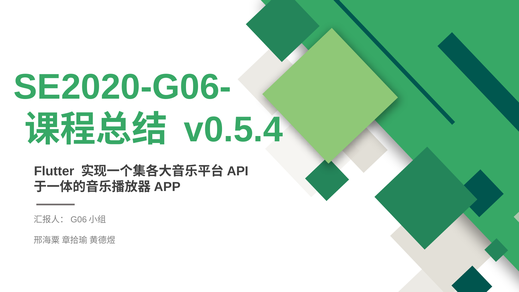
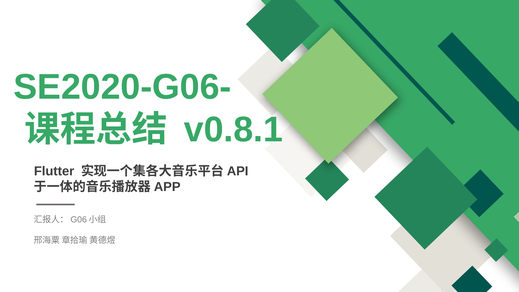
v0.5.4: v0.5.4 -> v0.8.1
